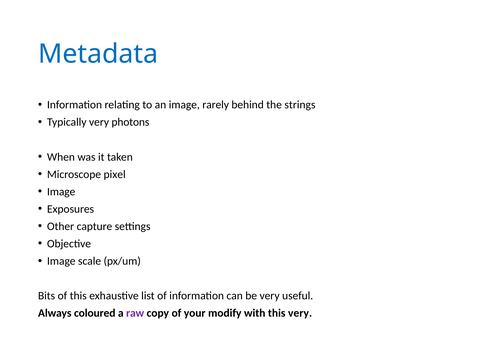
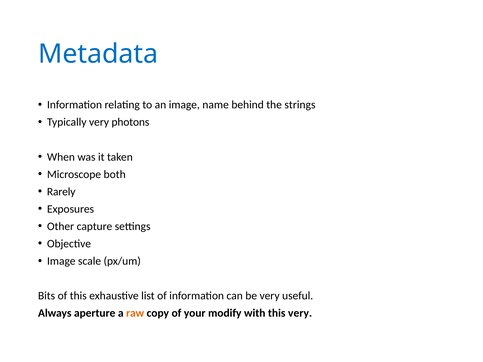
rarely: rarely -> name
pixel: pixel -> both
Image at (61, 192): Image -> Rarely
coloured: coloured -> aperture
raw colour: purple -> orange
